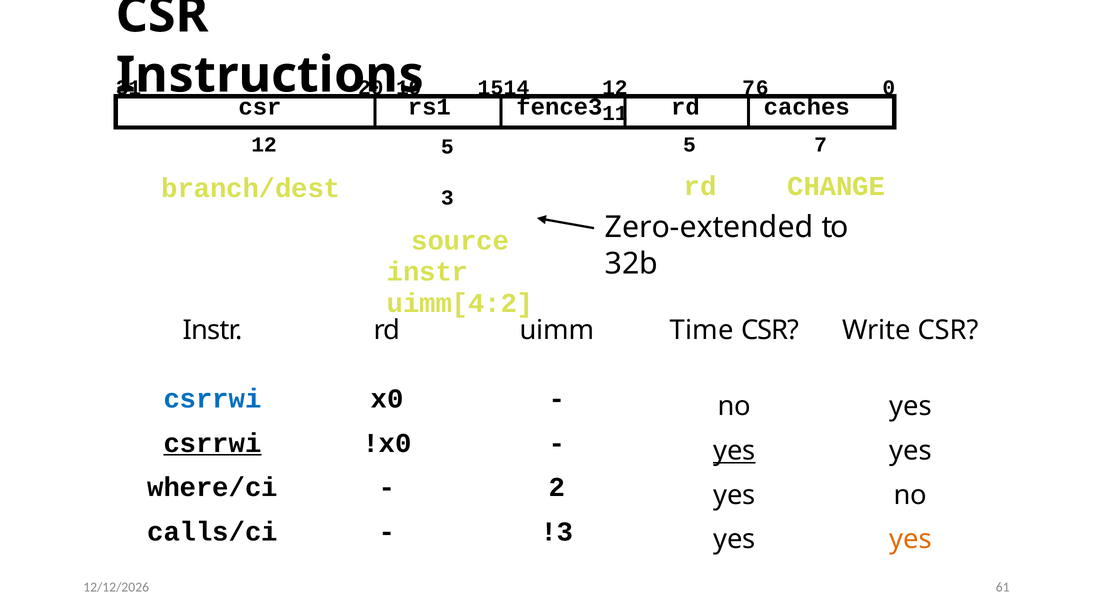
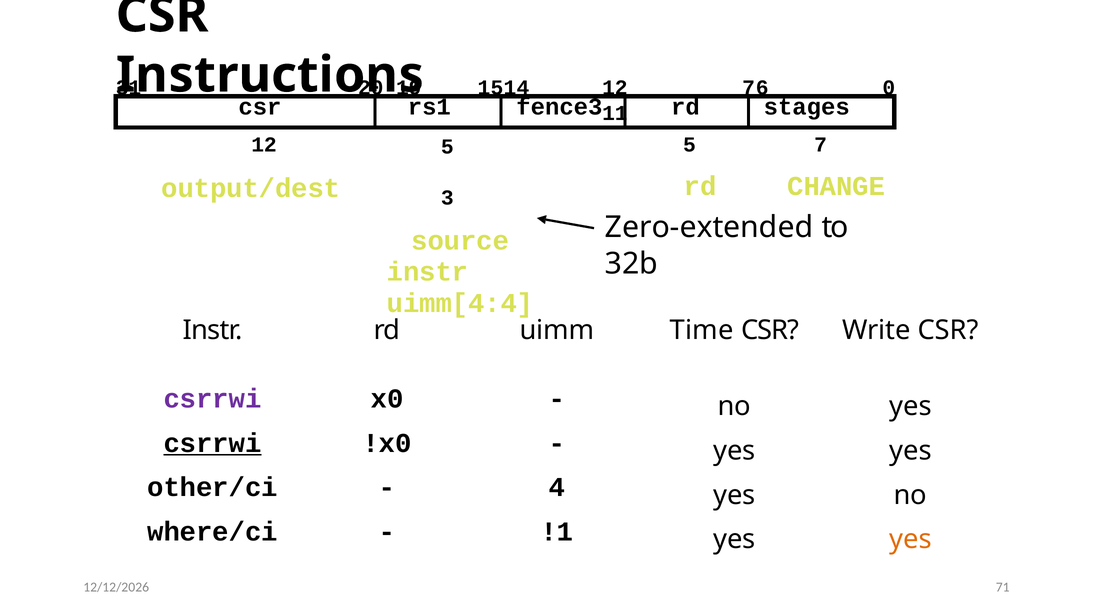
caches: caches -> stages
branch/dest: branch/dest -> output/dest
uimm[4:2: uimm[4:2 -> uimm[4:4
csrrwi at (213, 398) colour: blue -> purple
yes at (734, 451) underline: present -> none
where/ci: where/ci -> other/ci
2: 2 -> 4
calls/ci: calls/ci -> where/ci
!3: !3 -> !1
61: 61 -> 71
